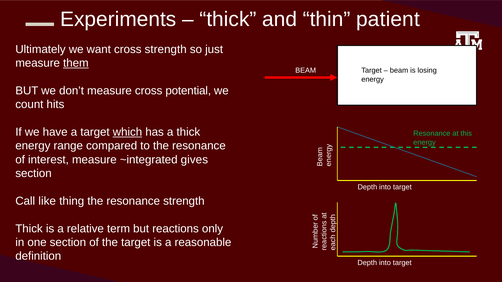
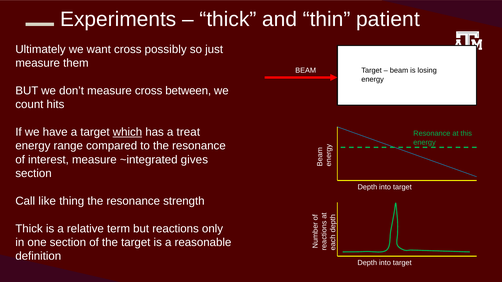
cross strength: strength -> possibly
them underline: present -> none
potential: potential -> between
a thick: thick -> treat
